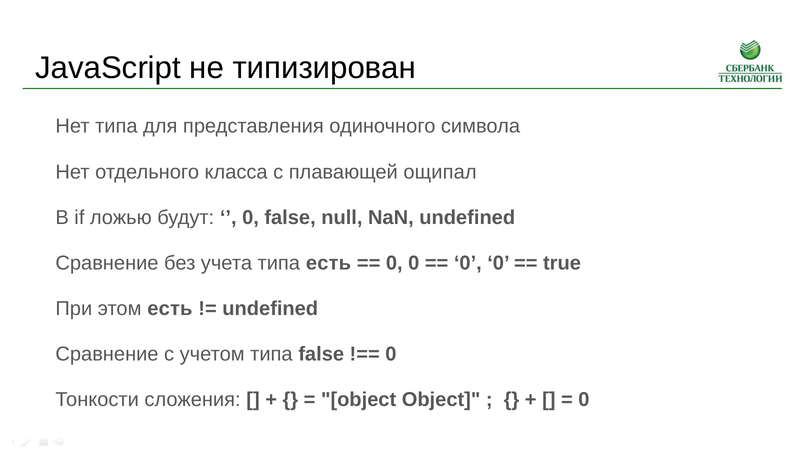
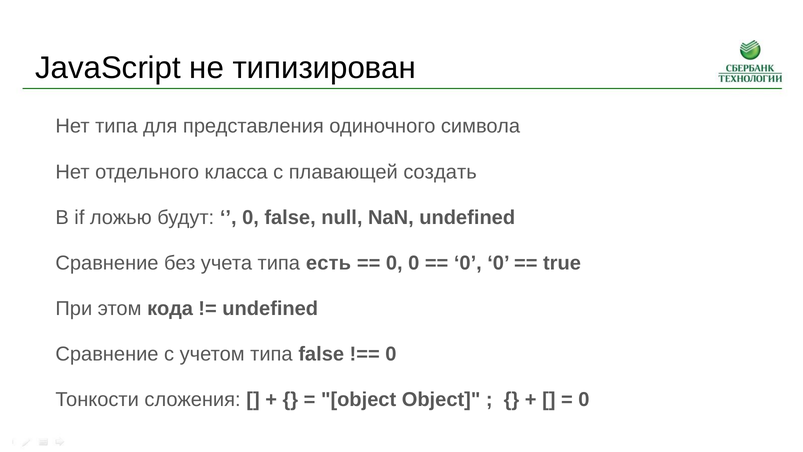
ощипал: ощипал -> создать
этом есть: есть -> кода
